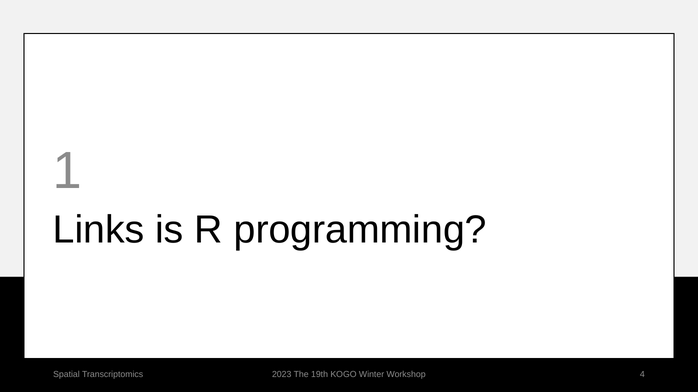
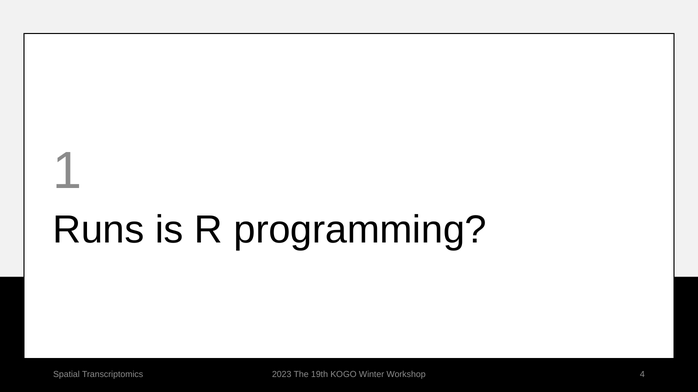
Links: Links -> Runs
